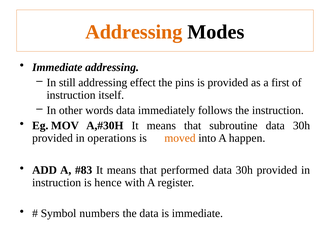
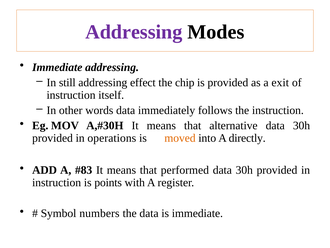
Addressing at (134, 32) colour: orange -> purple
pins: pins -> chip
first: first -> exit
subroutine: subroutine -> alternative
happen: happen -> directly
hence: hence -> points
